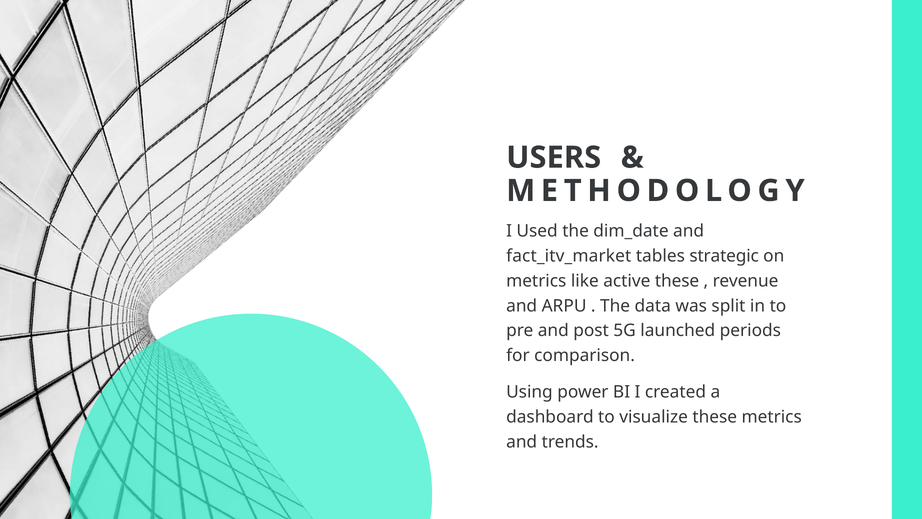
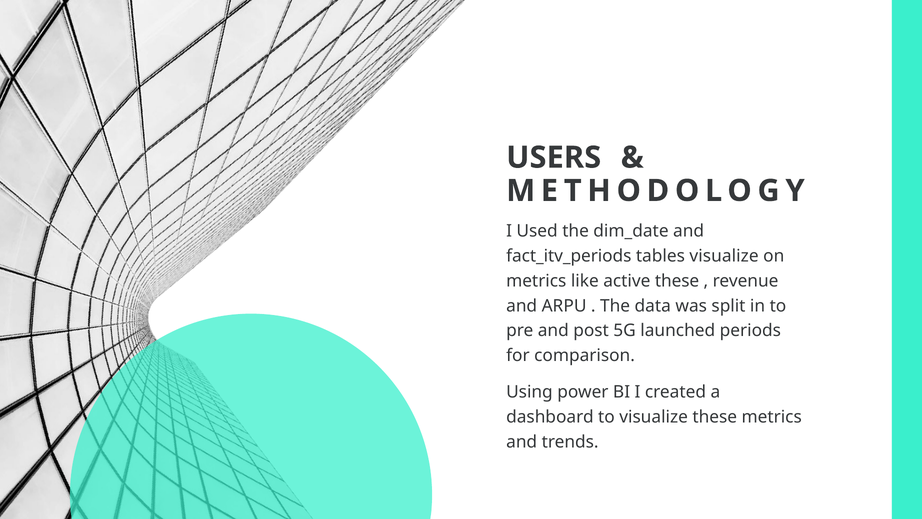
fact_itv_market: fact_itv_market -> fact_itv_periods
tables strategic: strategic -> visualize
